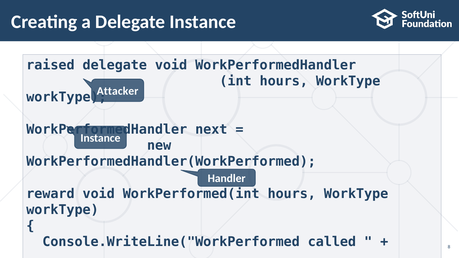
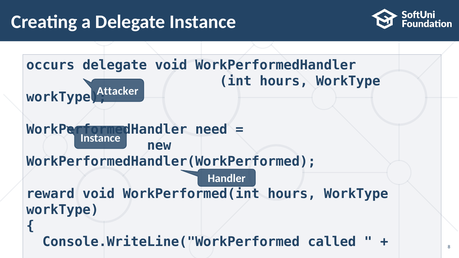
raised: raised -> occurs
next: next -> need
